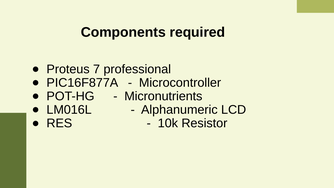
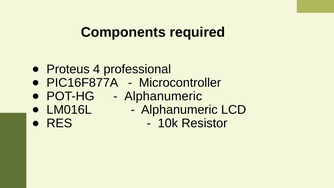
7: 7 -> 4
Micronutrients at (163, 96): Micronutrients -> Alphanumeric
